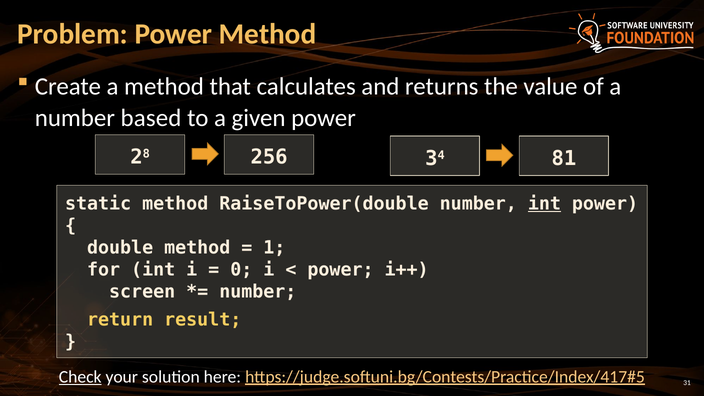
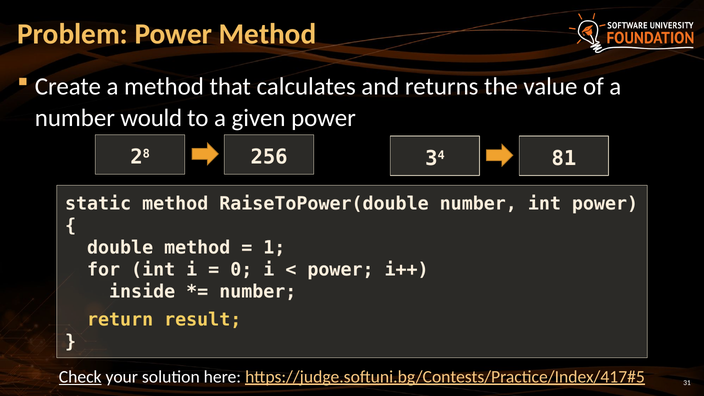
based: based -> would
int at (544, 204) underline: present -> none
screen: screen -> inside
